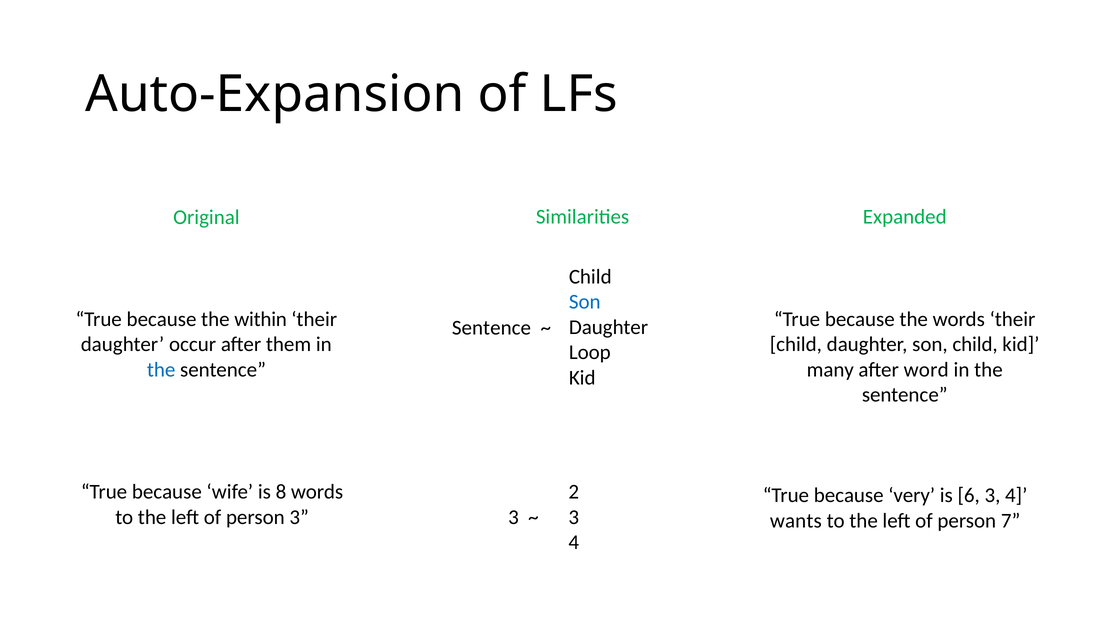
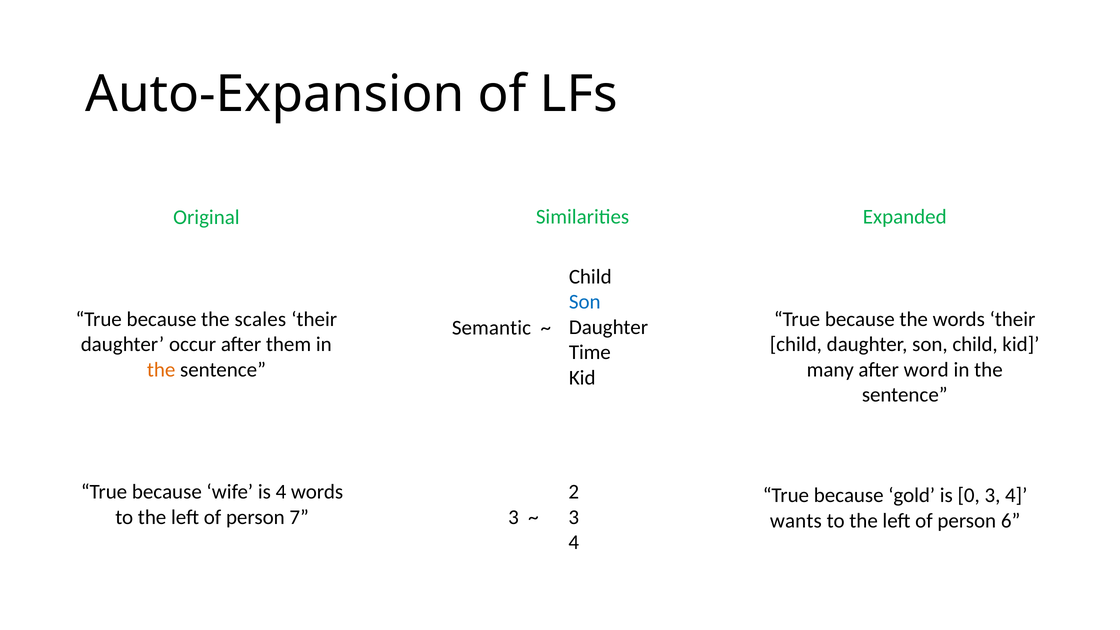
within: within -> scales
Sentence at (491, 328): Sentence -> Semantic
Loop: Loop -> Time
the at (161, 370) colour: blue -> orange
is 8: 8 -> 4
very: very -> gold
6: 6 -> 0
person 3: 3 -> 7
7: 7 -> 6
